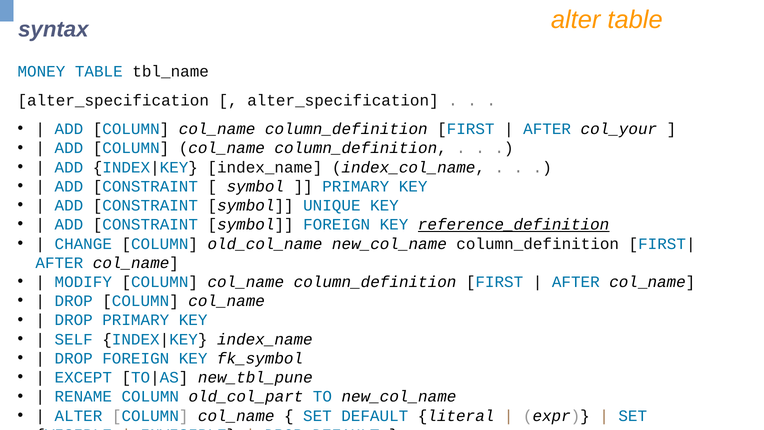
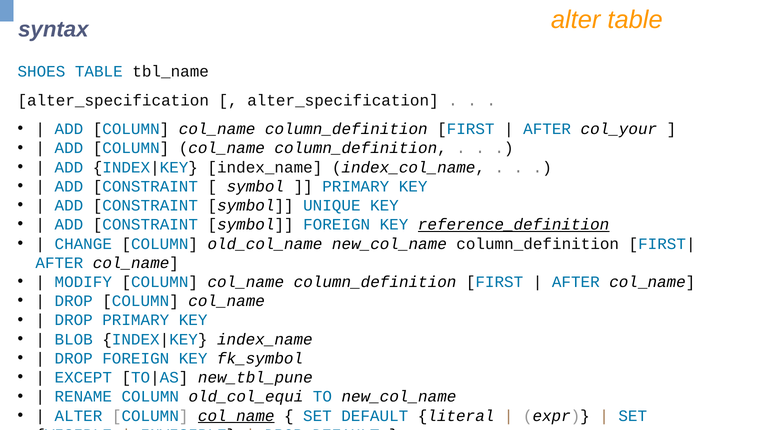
MONEY: MONEY -> SHOES
SELF: SELF -> BLOB
old_col_part: old_col_part -> old_col_equi
col_name at (236, 416) underline: none -> present
